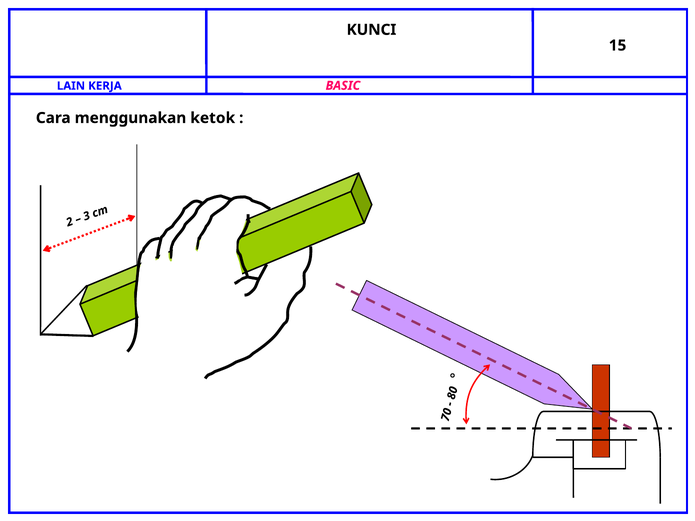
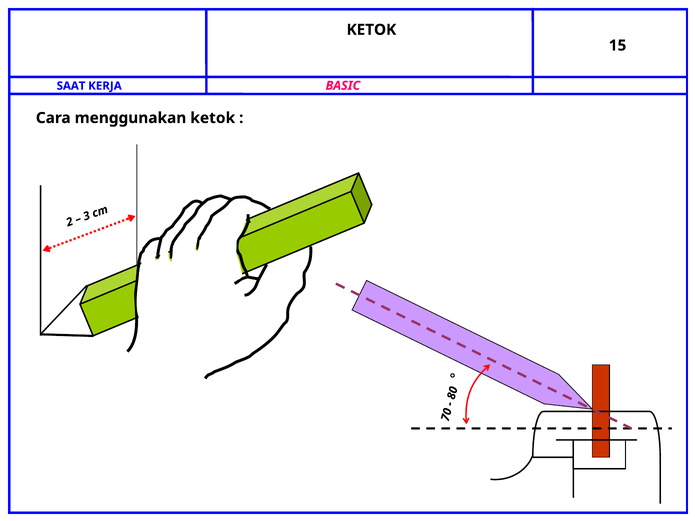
KUNCI at (371, 30): KUNCI -> KETOK
LAIN: LAIN -> SAAT
